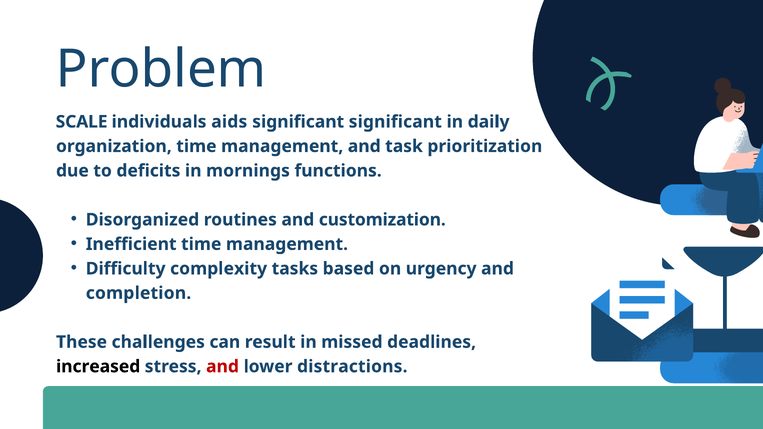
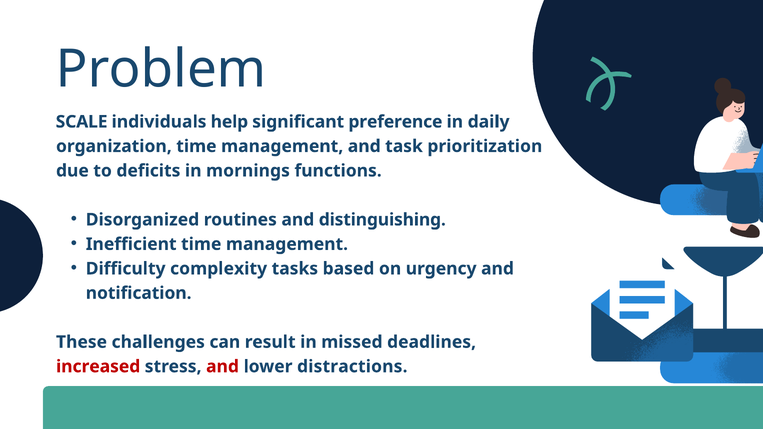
aids: aids -> help
significant significant: significant -> preference
customization: customization -> distinguishing
completion: completion -> notification
increased colour: black -> red
